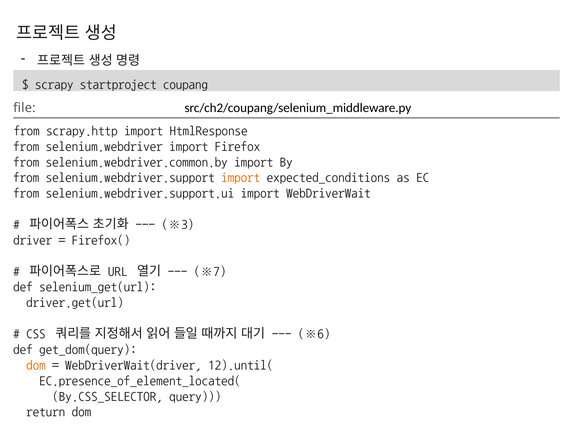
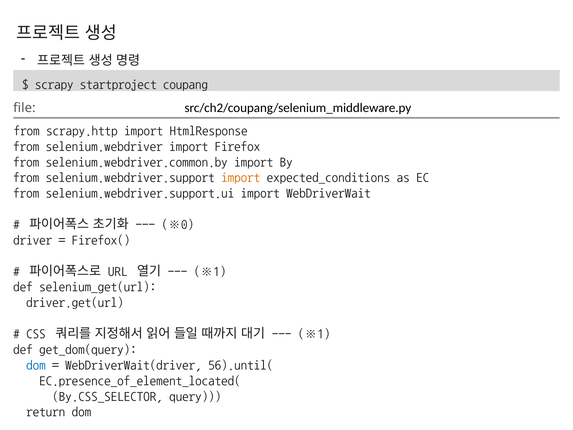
※3: ※3 -> ※0
※7 at (210, 271): ※7 -> ※1
※6 at (314, 333): ※6 -> ※1
dom at (36, 365) colour: orange -> blue
12).until(: 12).until( -> 56).until(
